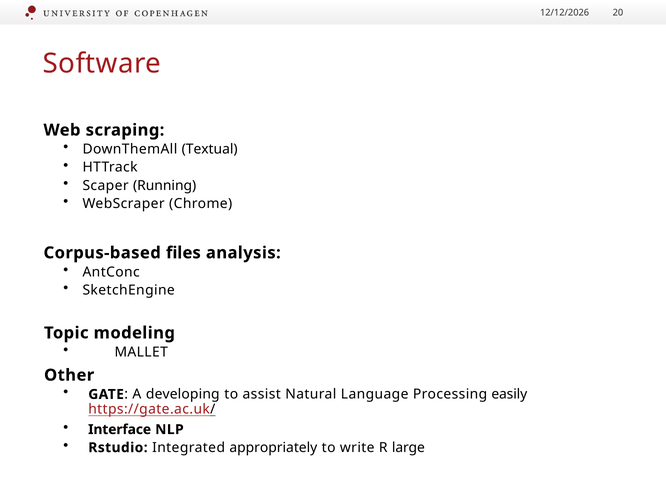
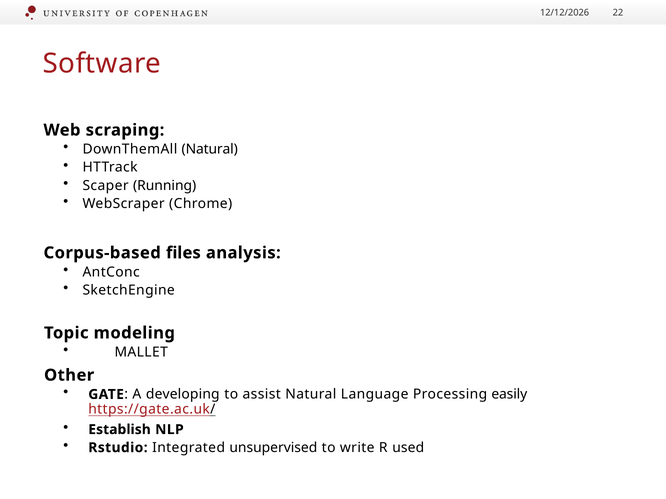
20: 20 -> 22
DownThemAll Textual: Textual -> Natural
Interface: Interface -> Establish
appropriately: appropriately -> unsupervised
large: large -> used
